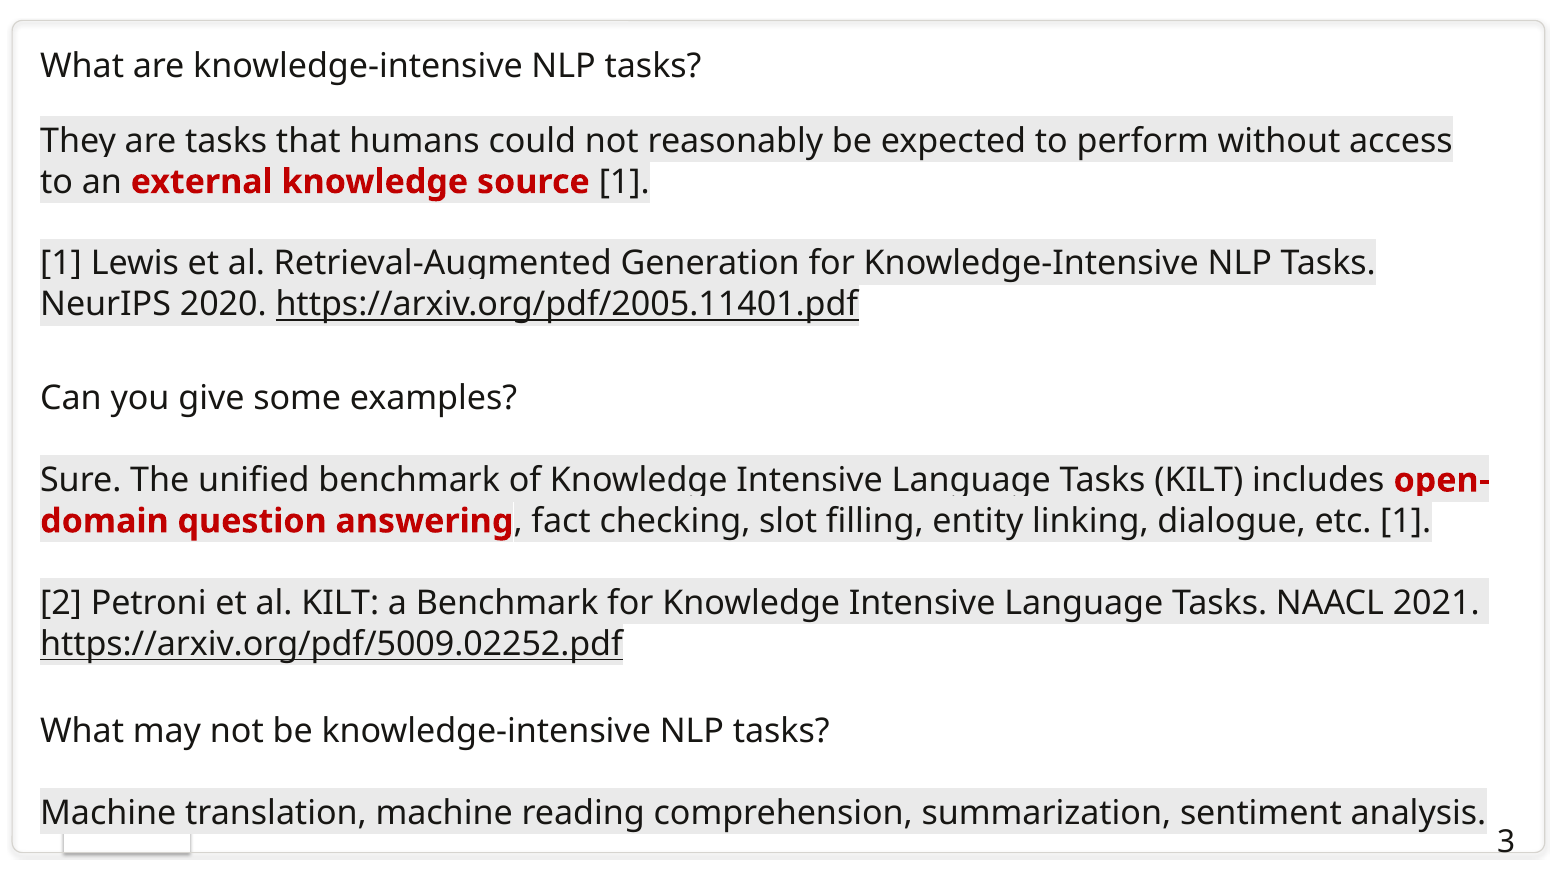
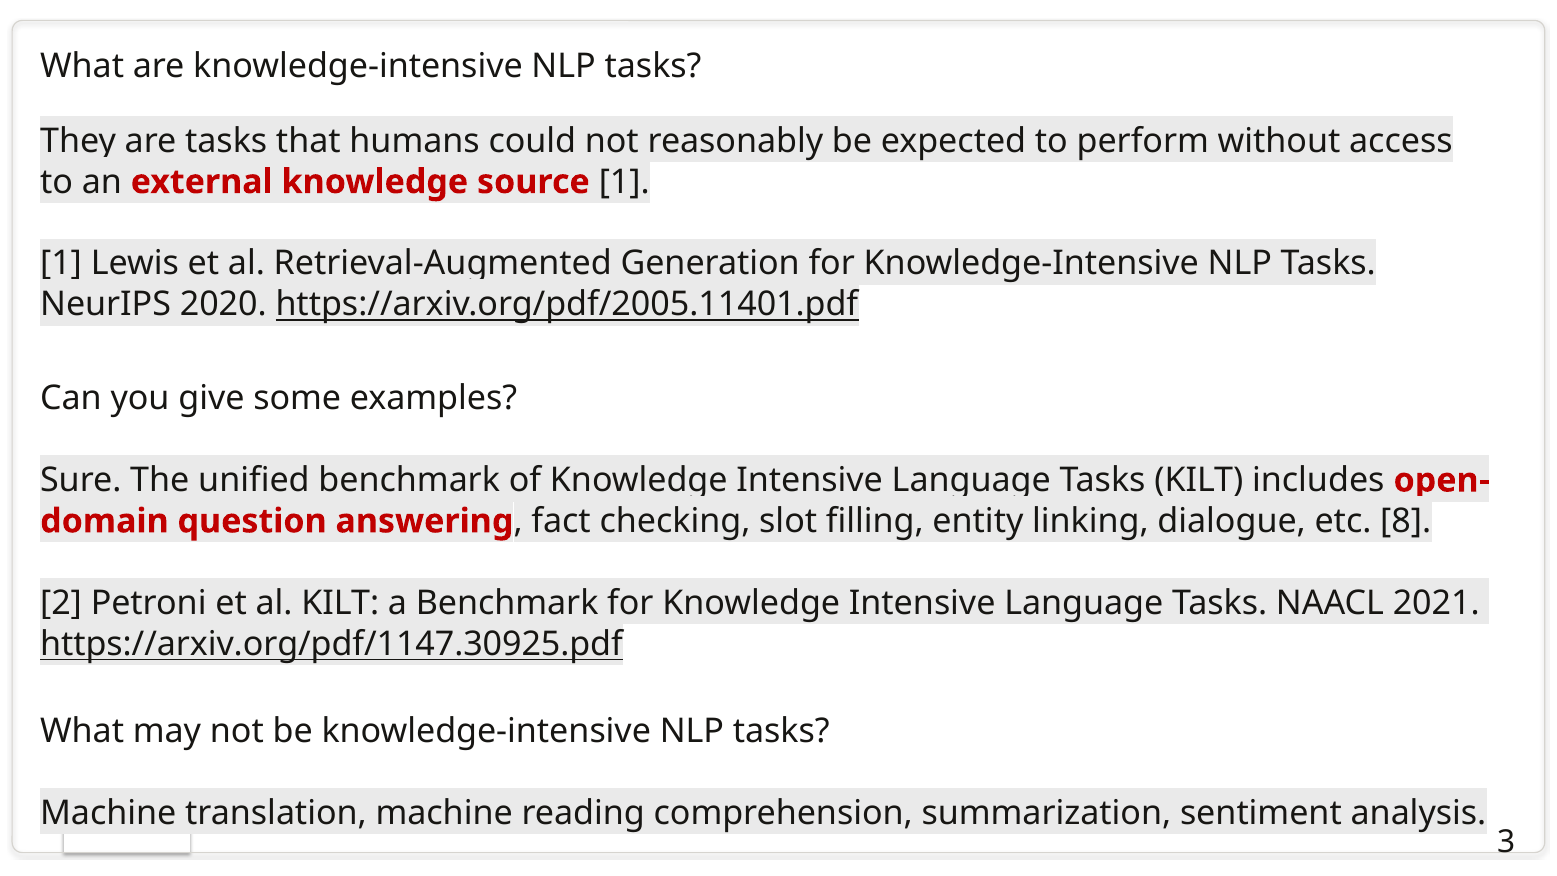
etc 1: 1 -> 8
https://arxiv.org/pdf/5009.02252.pdf: https://arxiv.org/pdf/5009.02252.pdf -> https://arxiv.org/pdf/1147.30925.pdf
